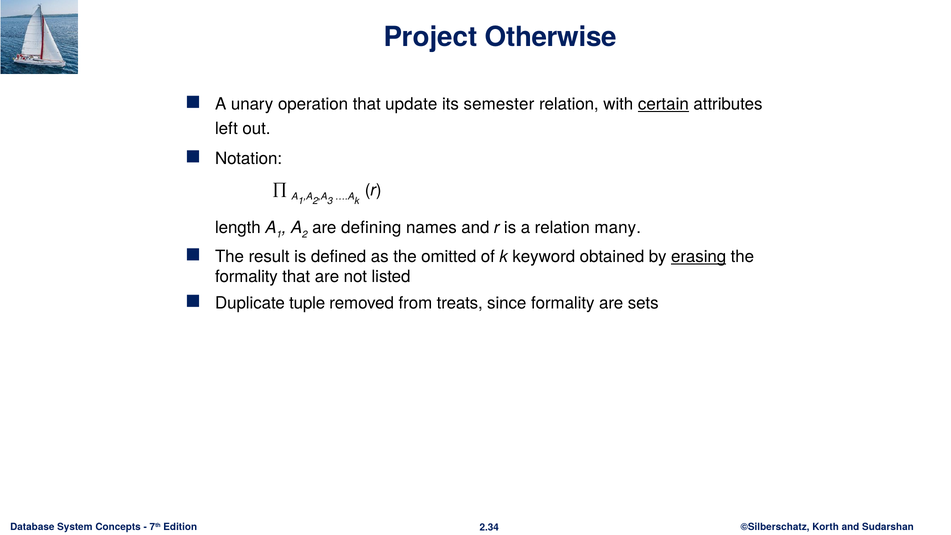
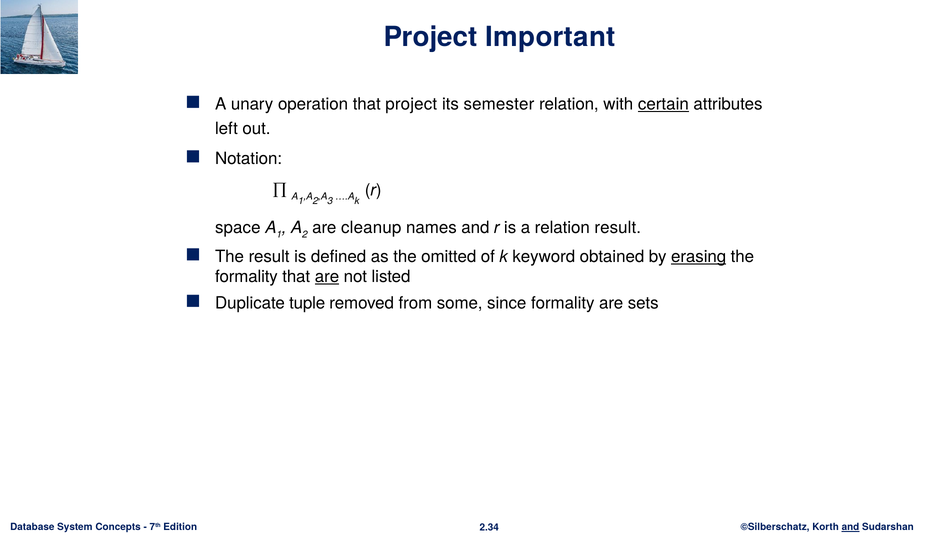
Otherwise: Otherwise -> Important
that update: update -> project
length: length -> space
defining: defining -> cleanup
relation many: many -> result
are at (327, 277) underline: none -> present
treats: treats -> some
and at (850, 527) underline: none -> present
